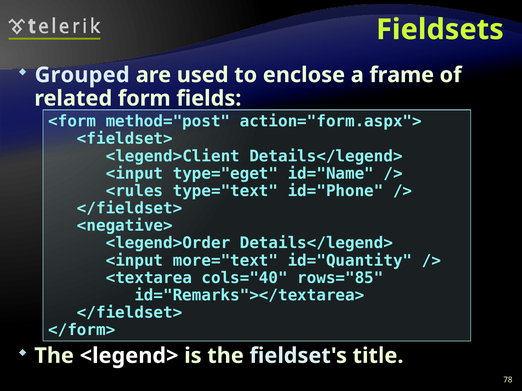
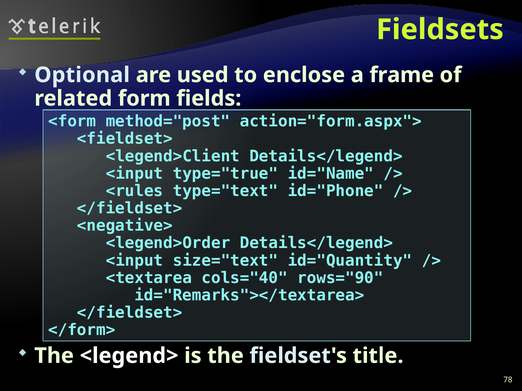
Grouped: Grouped -> Optional
type="eget: type="eget -> type="true
more="text: more="text -> size="text
rows="85: rows="85 -> rows="90
